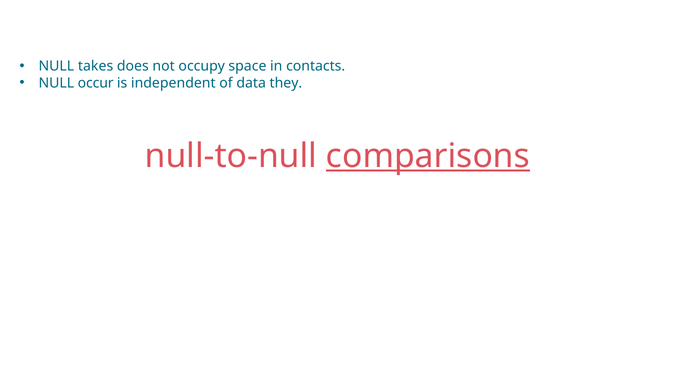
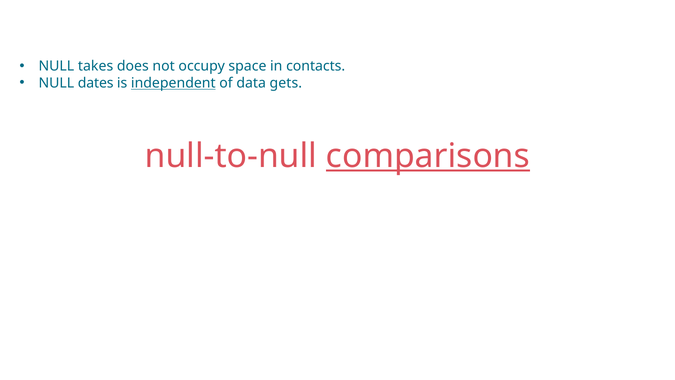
occur: occur -> dates
independent underline: none -> present
they: they -> gets
